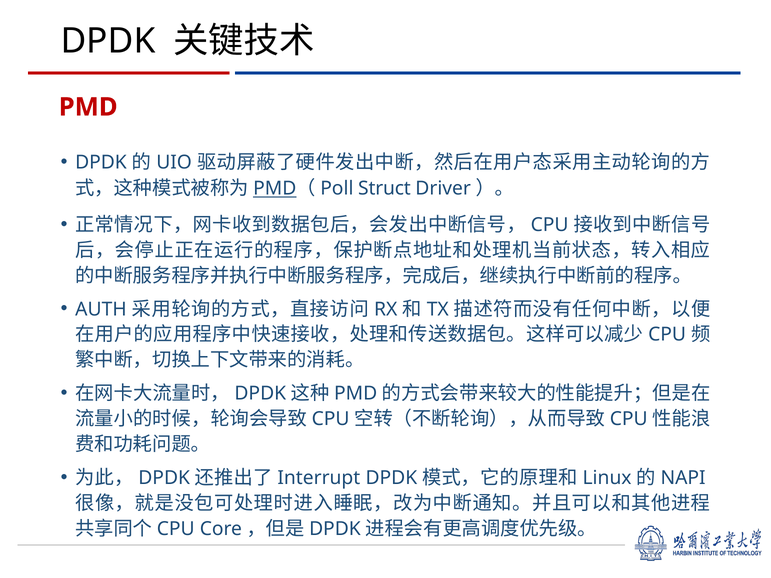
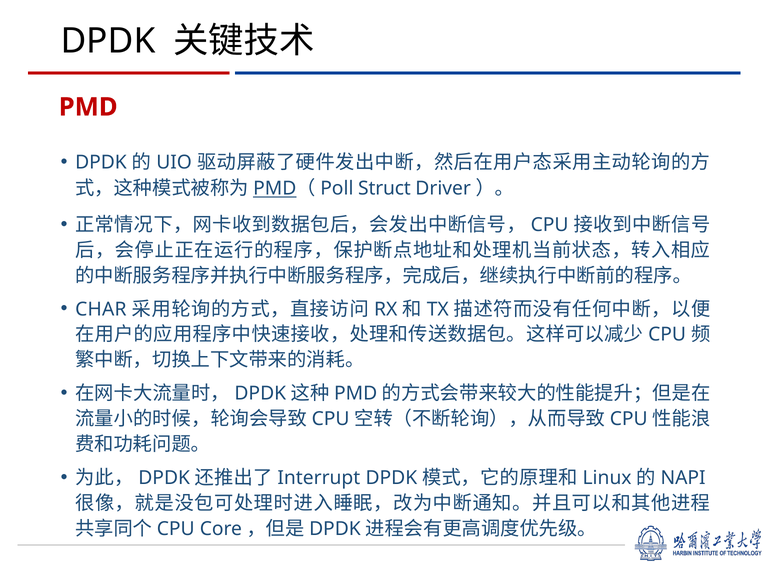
AUTH: AUTH -> CHAR
